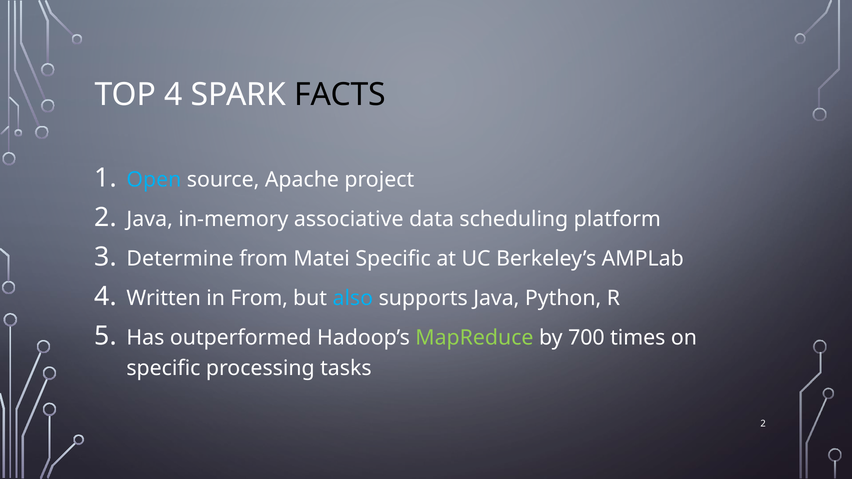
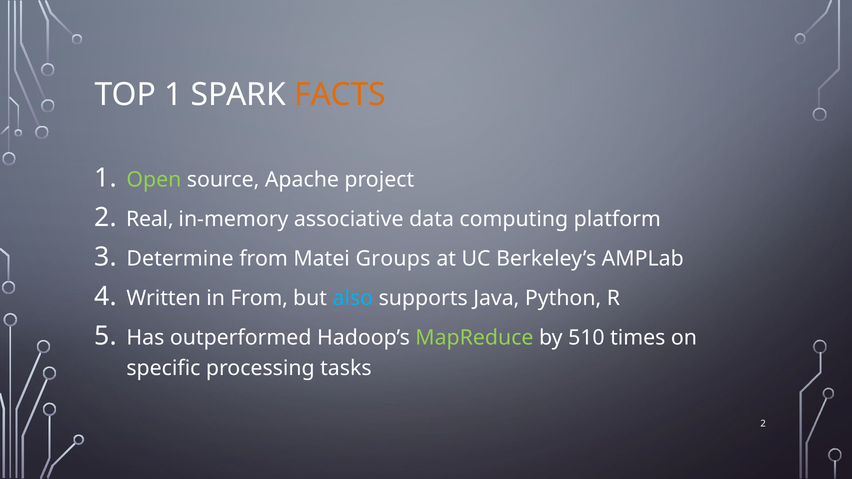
TOP 4: 4 -> 1
FACTS colour: black -> orange
Open colour: light blue -> light green
2 Java: Java -> Real
scheduling: scheduling -> computing
Matei Specific: Specific -> Groups
700: 700 -> 510
